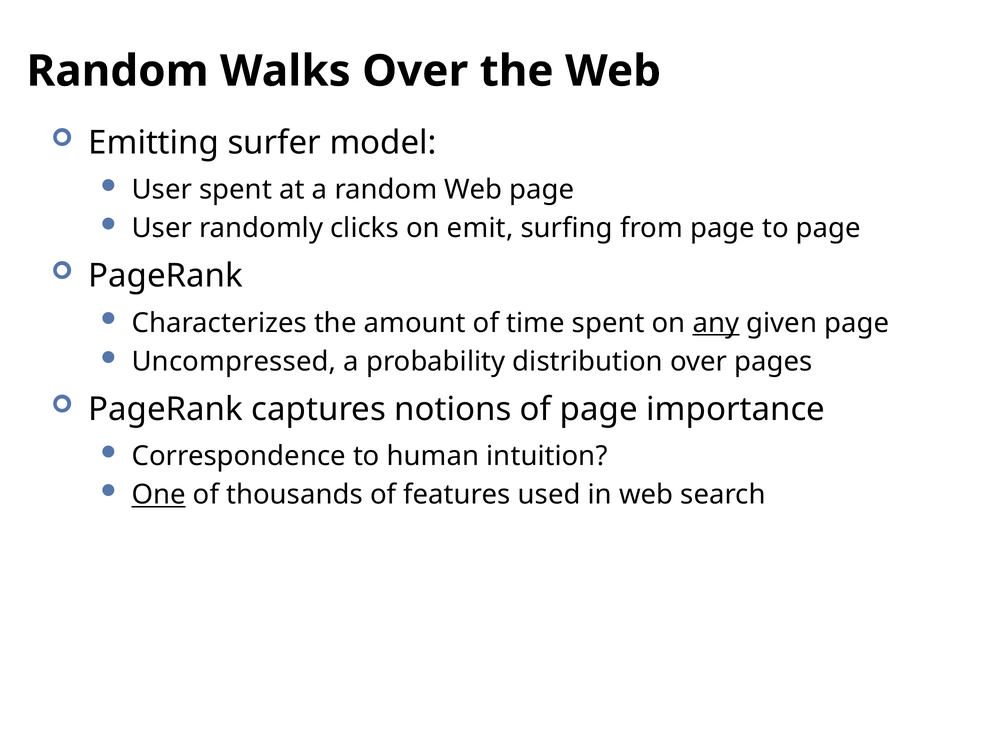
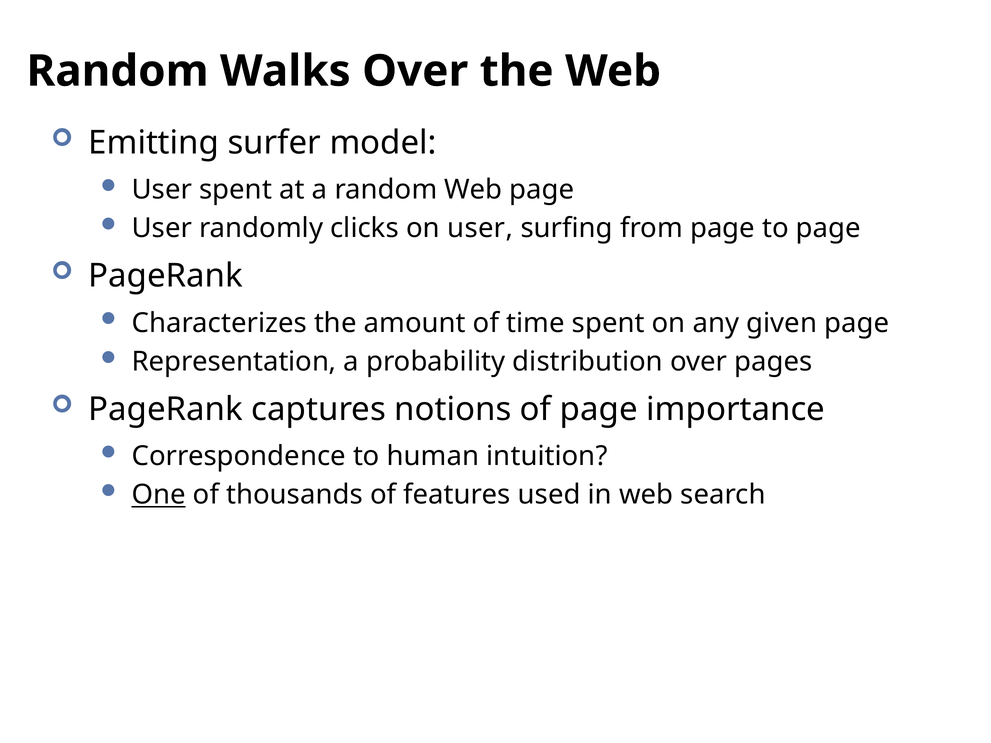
on emit: emit -> user
any underline: present -> none
Uncompressed: Uncompressed -> Representation
